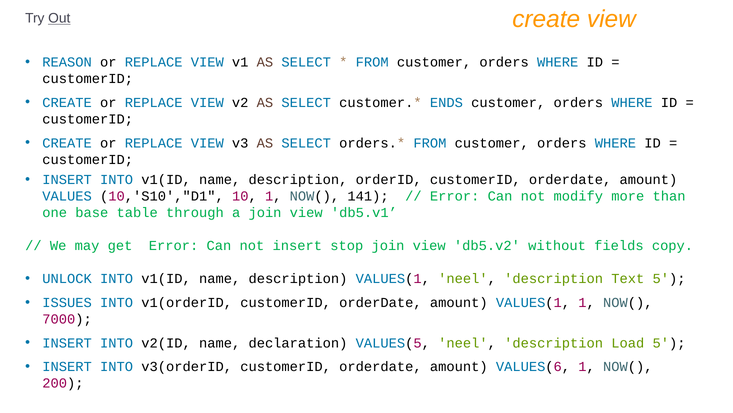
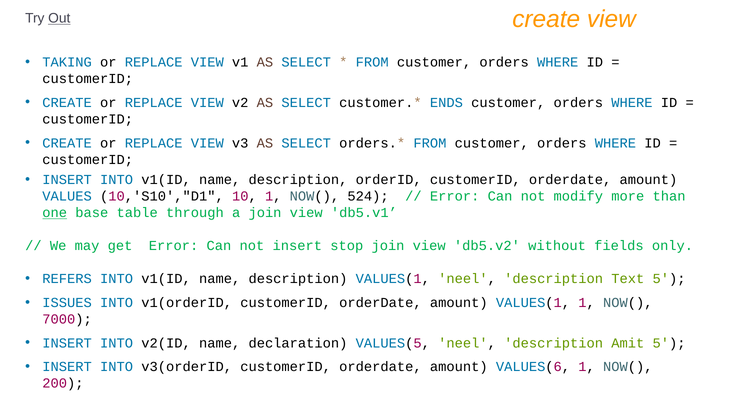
REASON: REASON -> TAKING
141: 141 -> 524
one underline: none -> present
copy: copy -> only
UNLOCK: UNLOCK -> REFERS
Load: Load -> Amit
